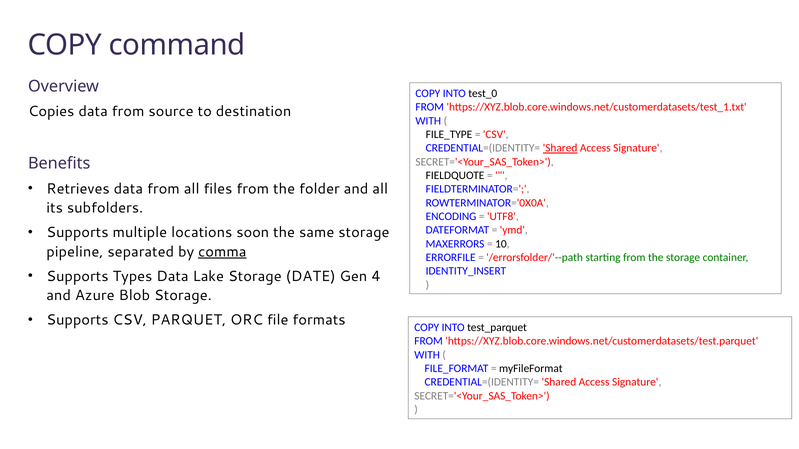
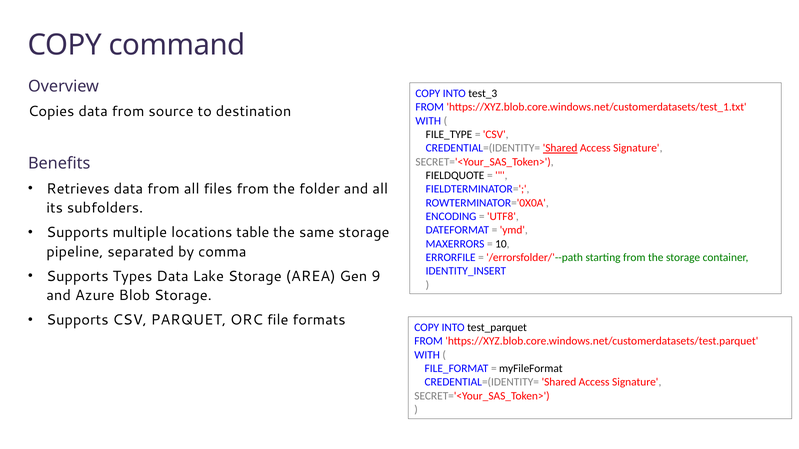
test_0: test_0 -> test_3
soon: soon -> table
comma underline: present -> none
DATE: DATE -> AREA
4: 4 -> 9
